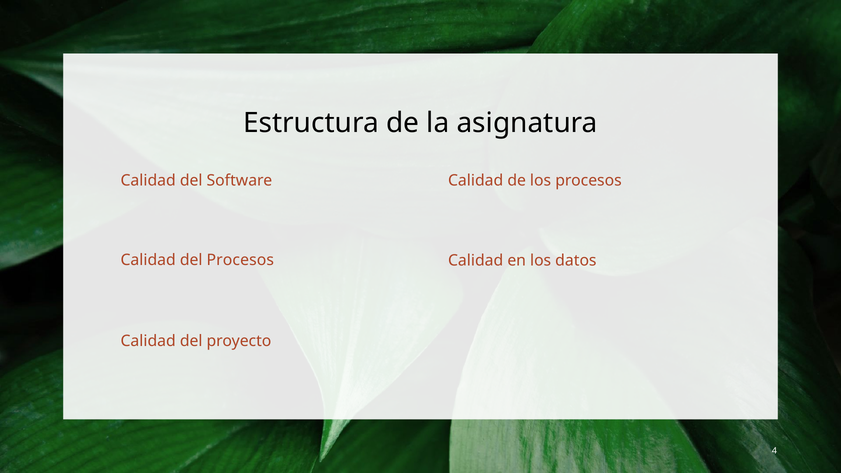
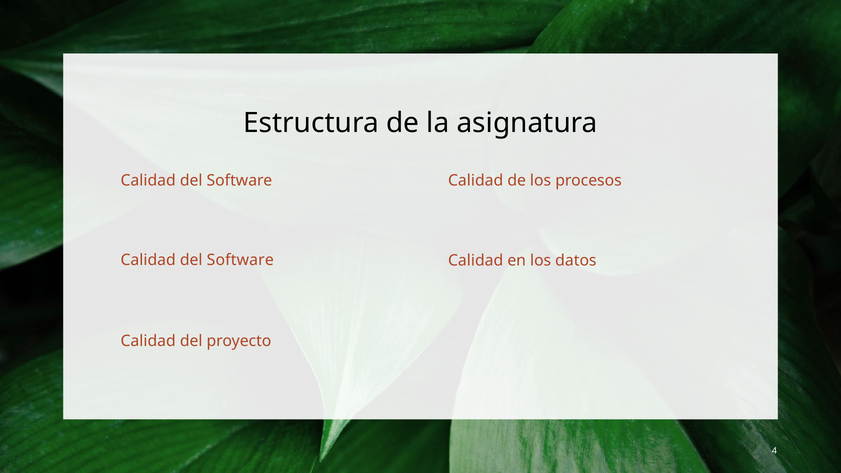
Procesos at (240, 260): Procesos -> Software
